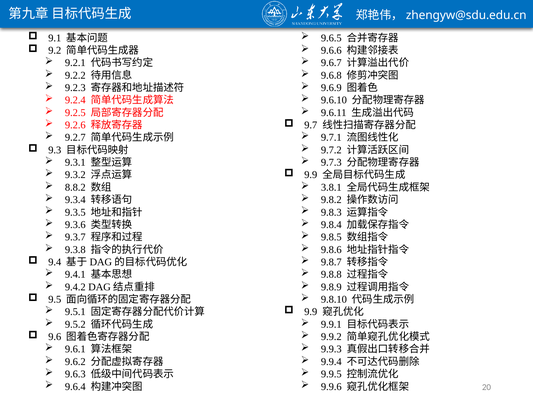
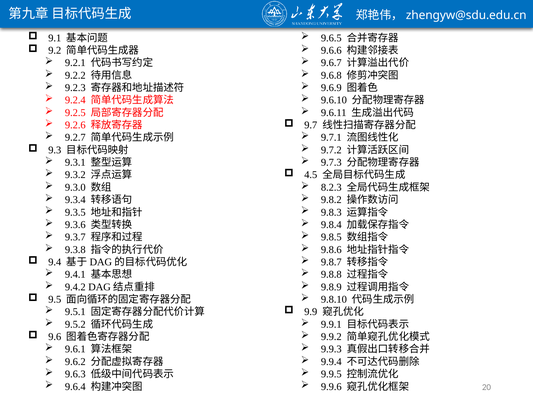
9.9 at (311, 175): 9.9 -> 4.5
8.8.2: 8.8.2 -> 9.3.0
3.8.1: 3.8.1 -> 8.2.3
